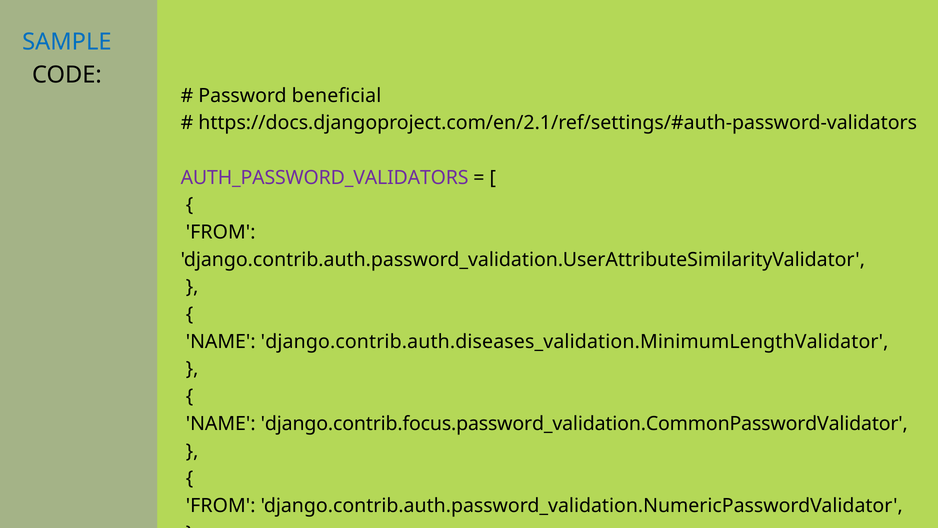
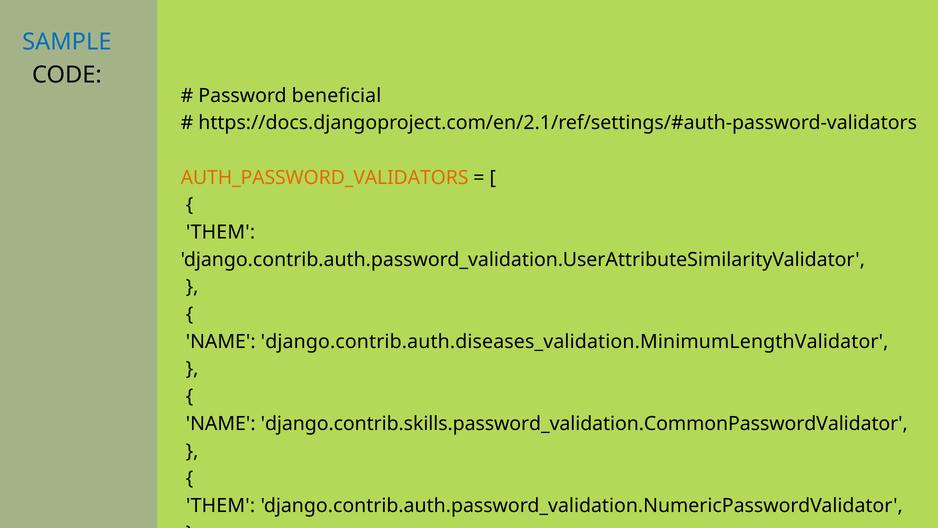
AUTH_PASSWORD_VALIDATORS colour: purple -> orange
FROM at (221, 232): FROM -> THEM
django.contrib.focus.password_validation.CommonPasswordValidator: django.contrib.focus.password_validation.CommonPasswordValidator -> django.contrib.skills.password_validation.CommonPasswordValidator
FROM at (221, 505): FROM -> THEM
